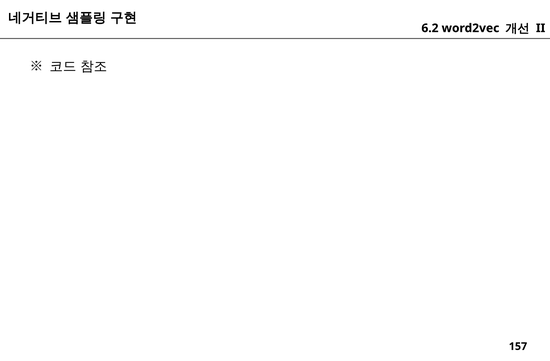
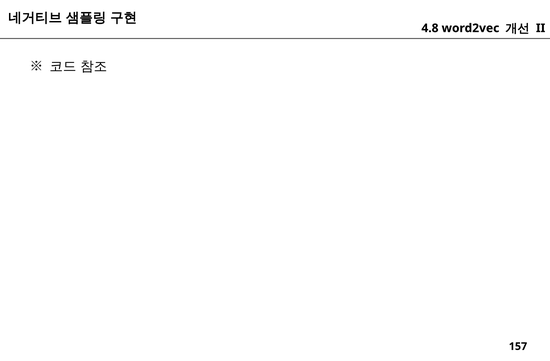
6.2: 6.2 -> 4.8
